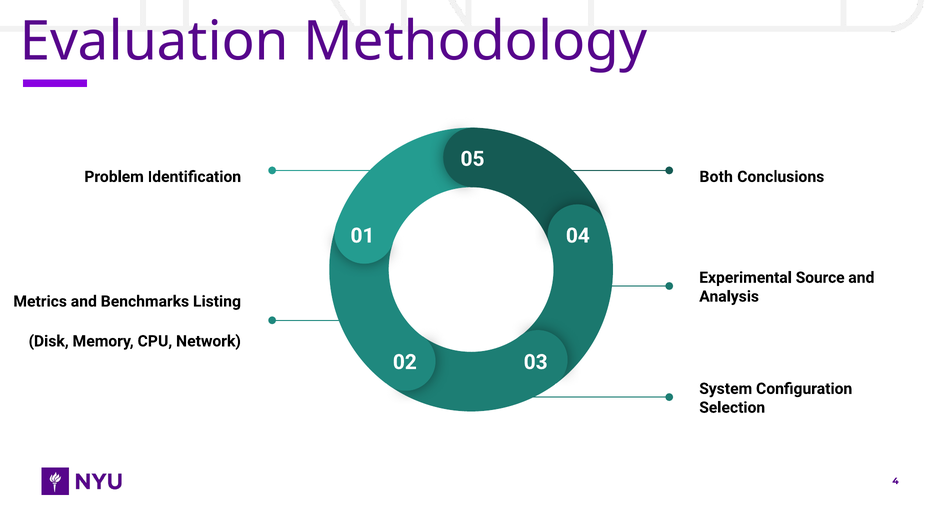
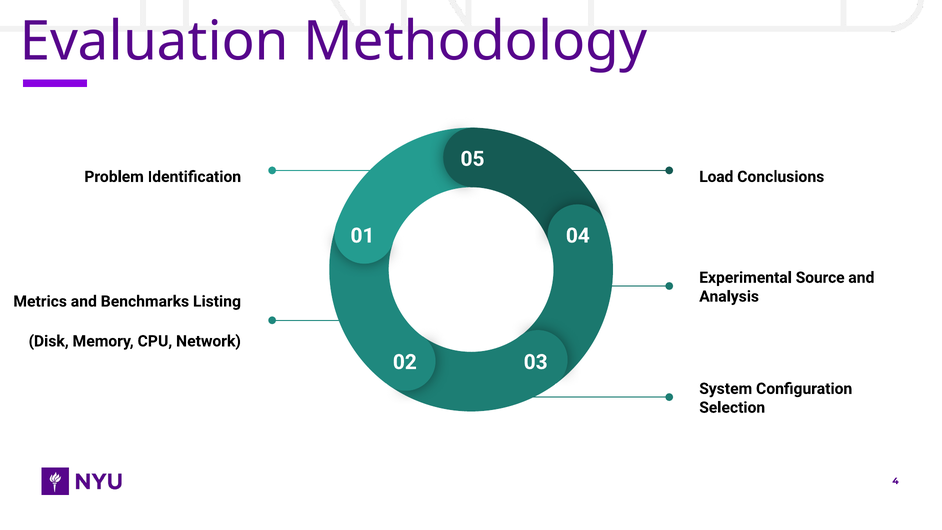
Both: Both -> Load
